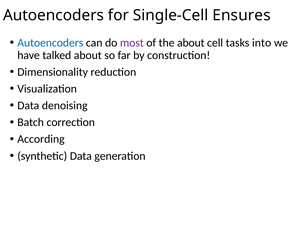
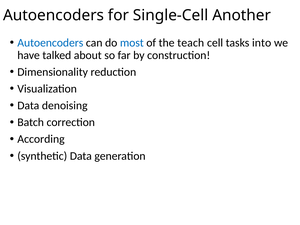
Ensures: Ensures -> Another
most colour: purple -> blue
the about: about -> teach
